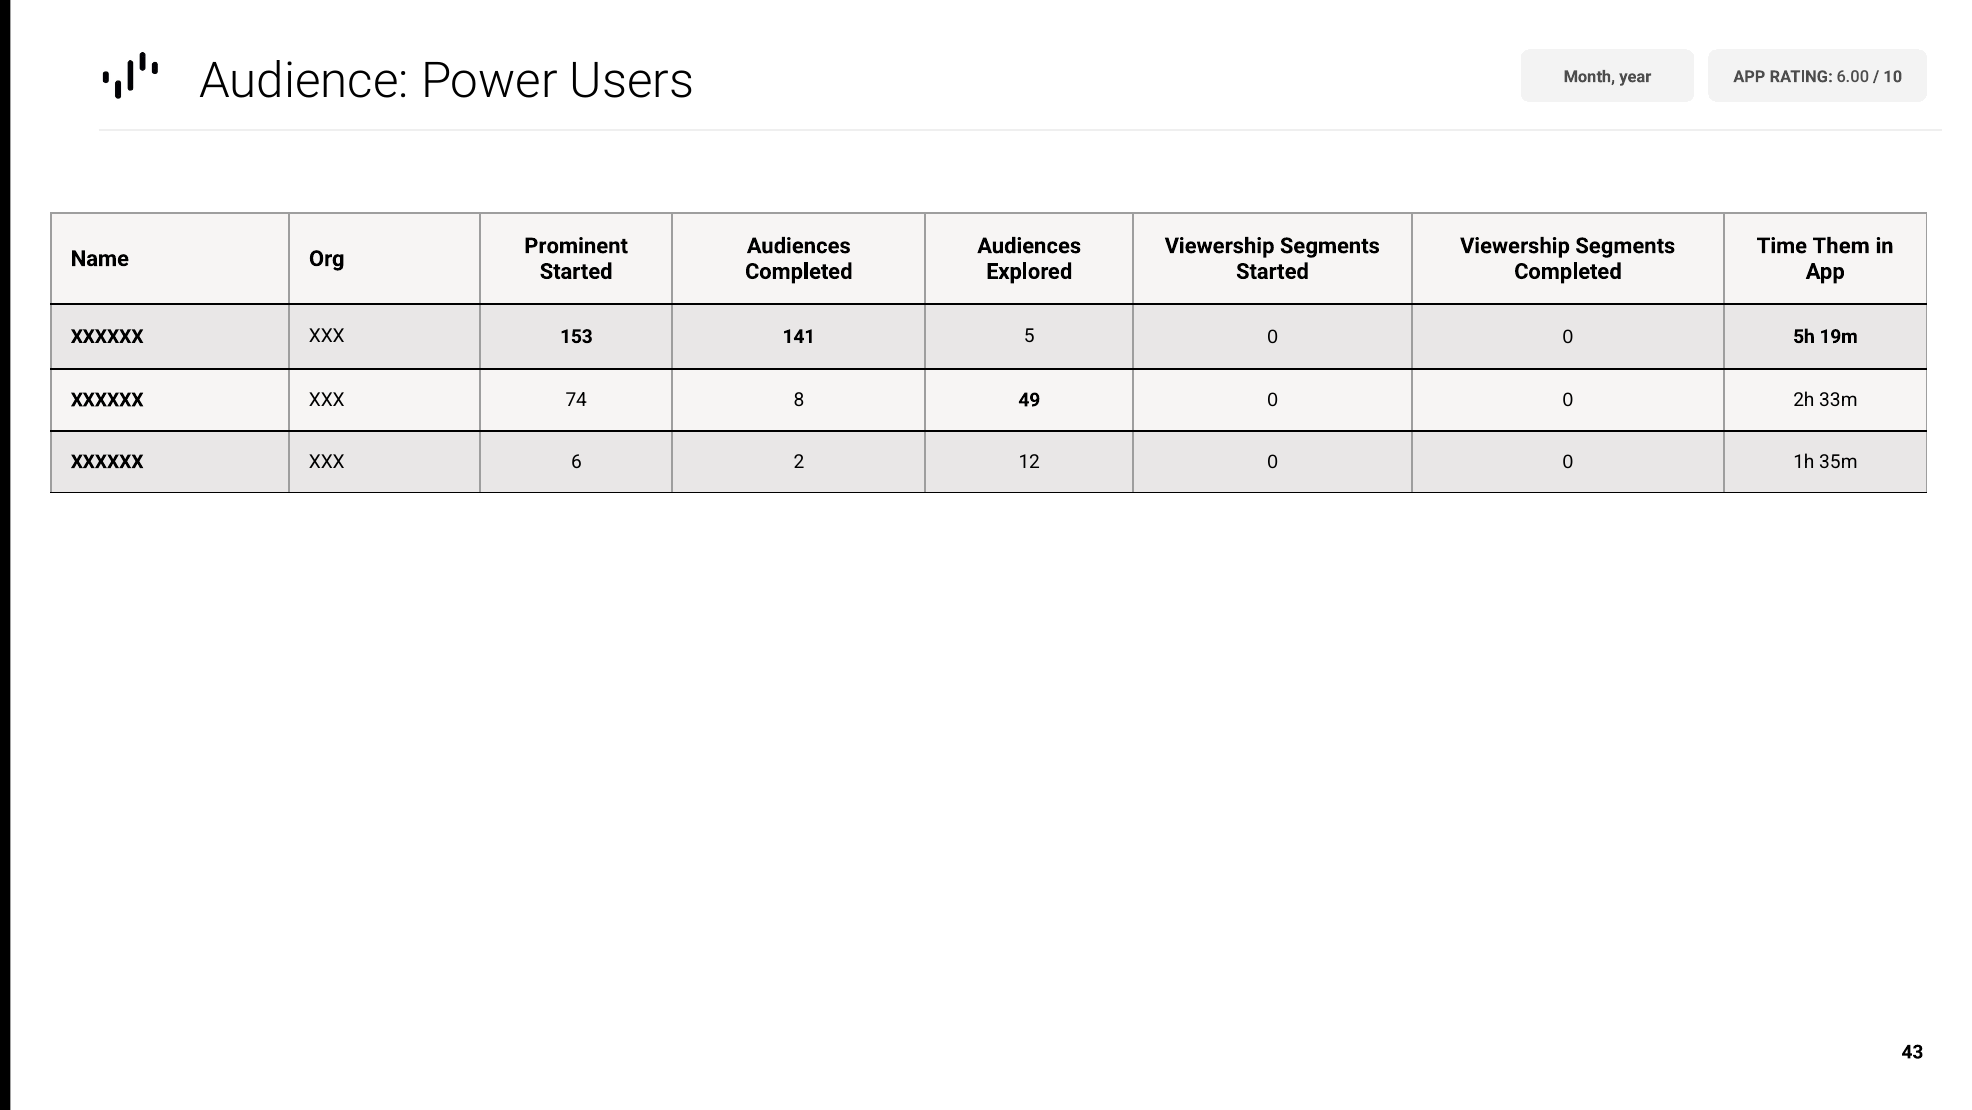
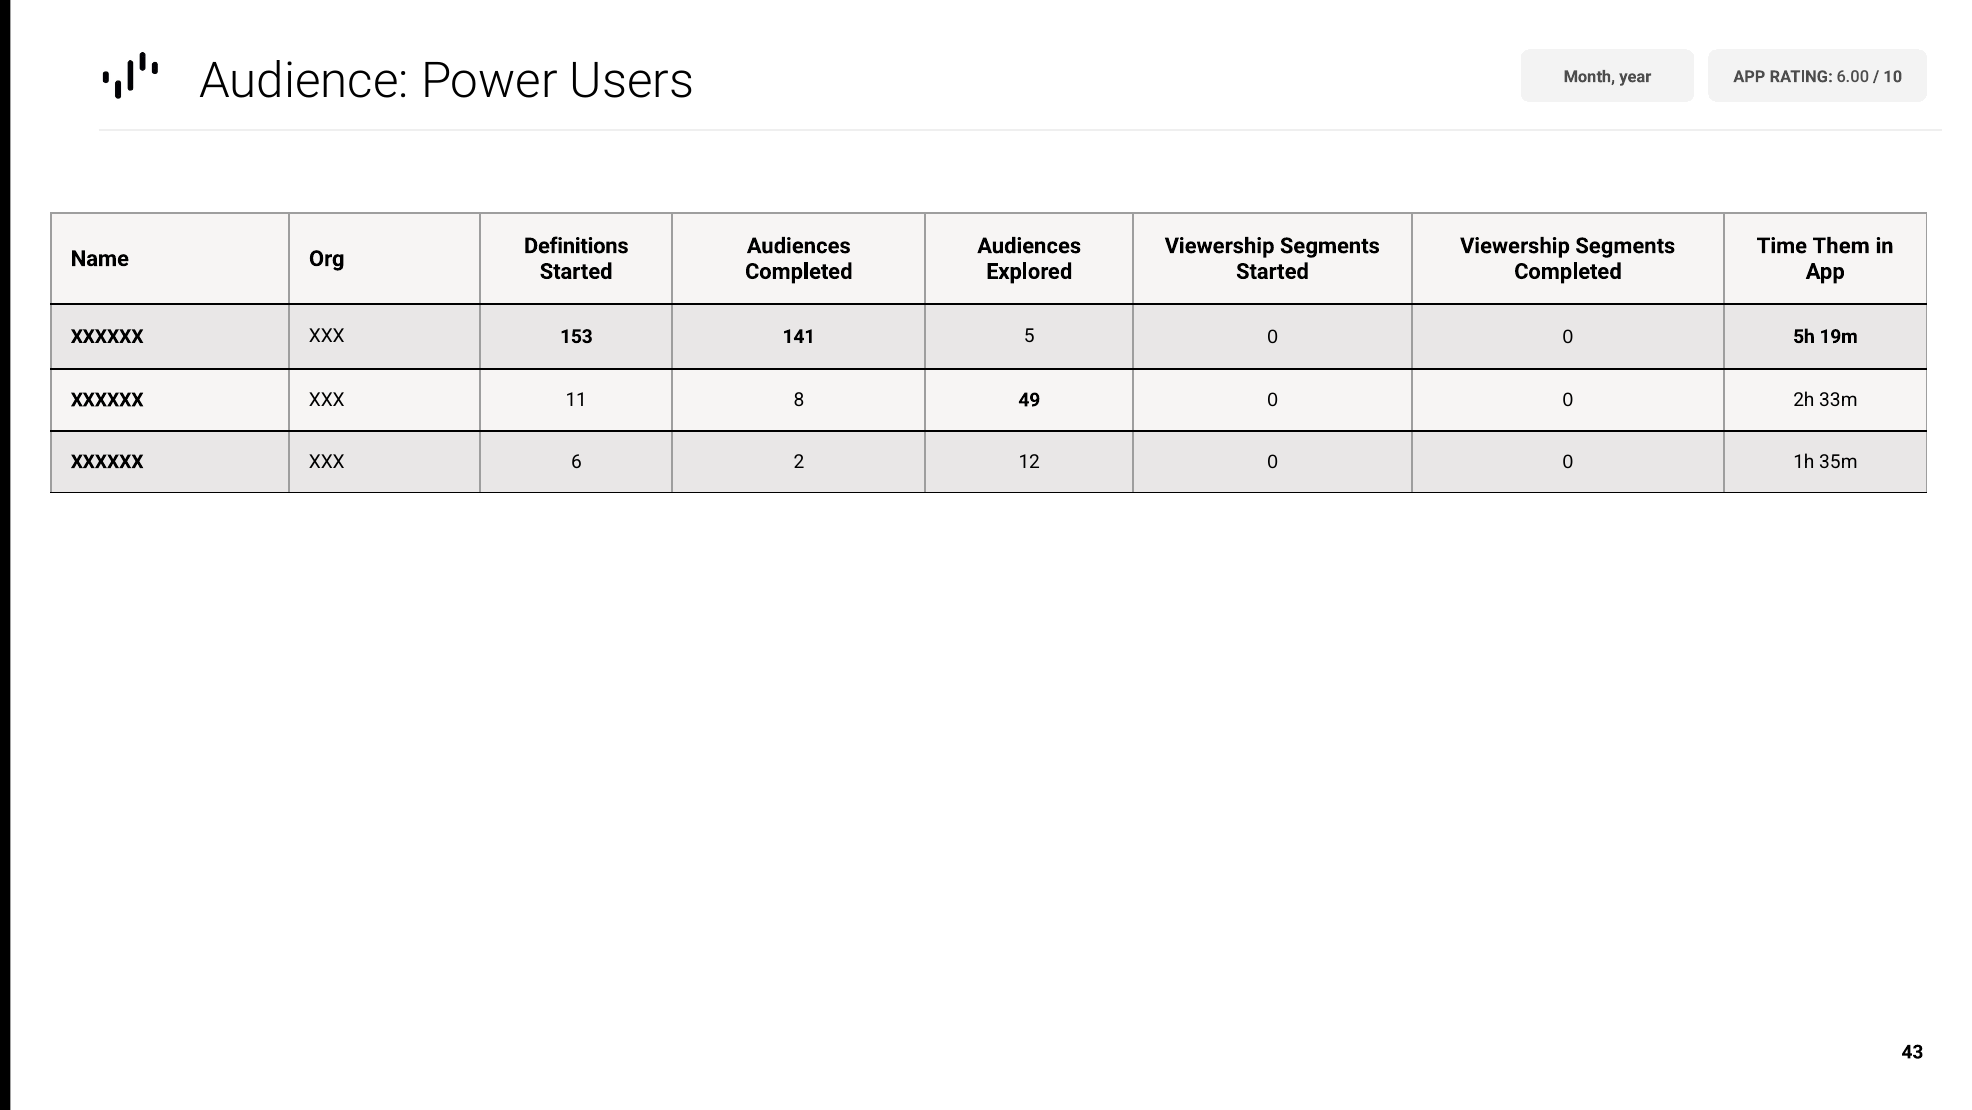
Prominent: Prominent -> Definitions
74: 74 -> 11
